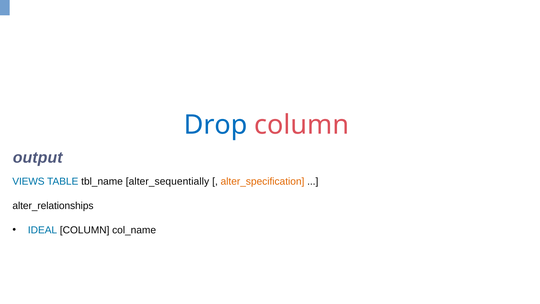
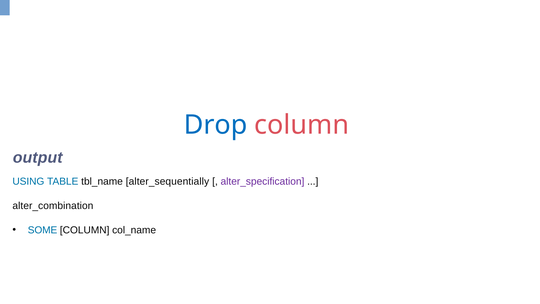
VIEWS: VIEWS -> USING
alter_specification colour: orange -> purple
alter_relationships: alter_relationships -> alter_combination
IDEAL: IDEAL -> SOME
